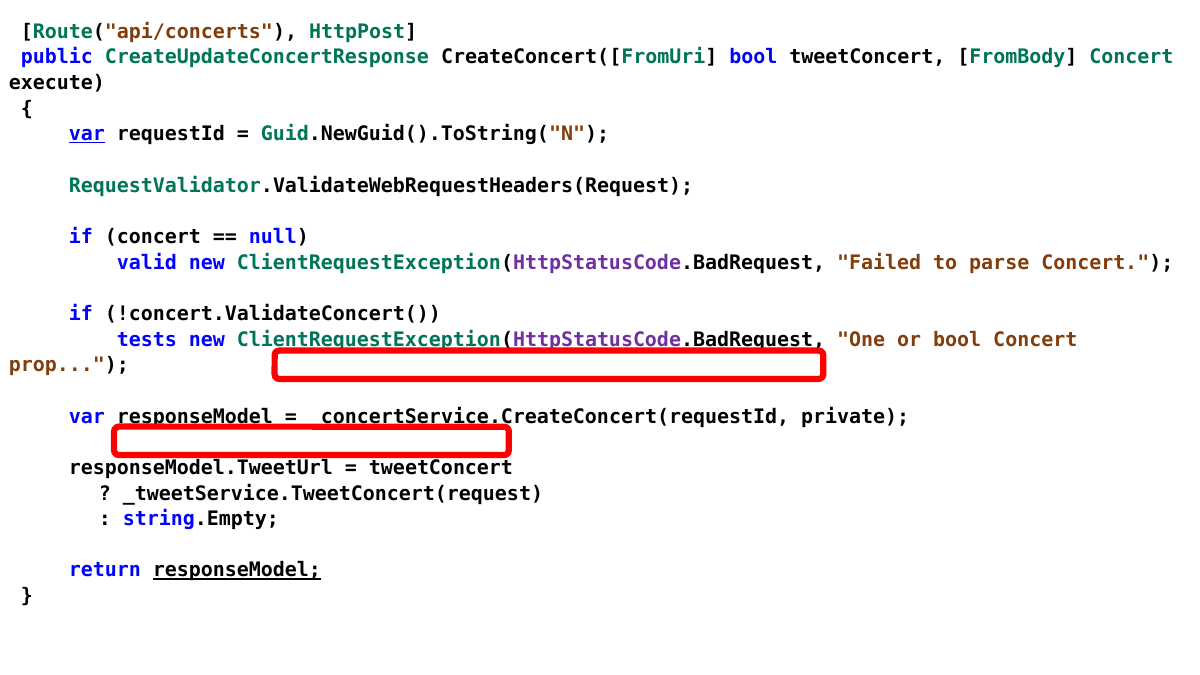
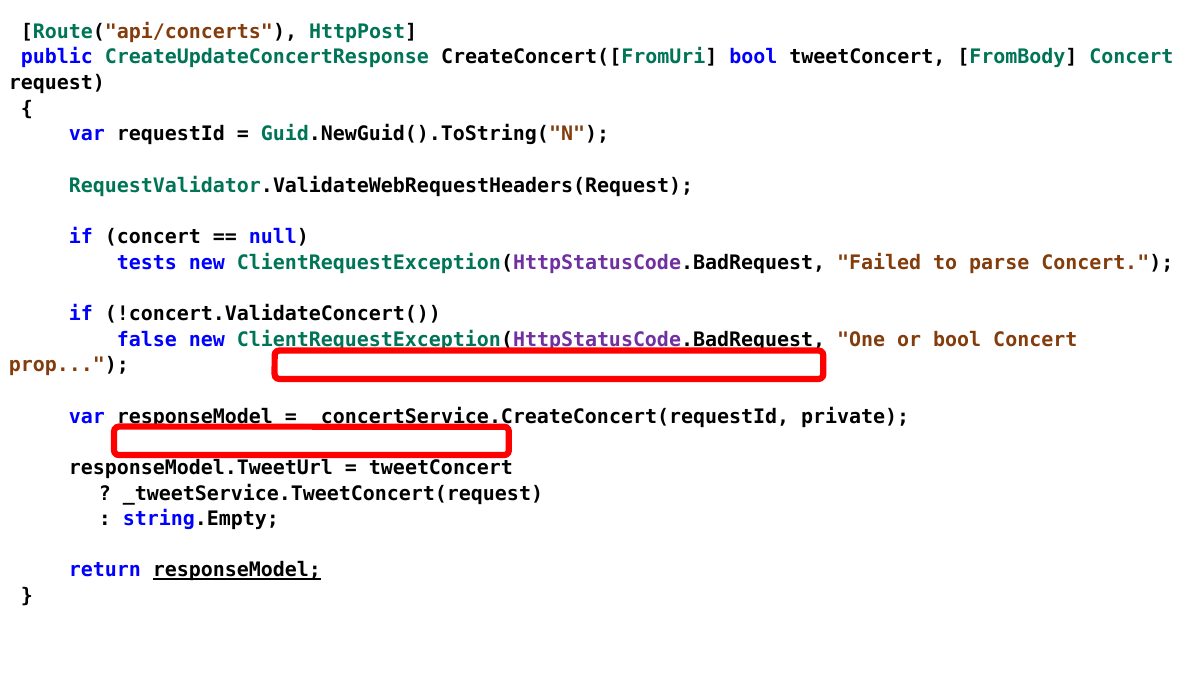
execute: execute -> request
var at (87, 134) underline: present -> none
valid: valid -> tests
tests: tests -> false
